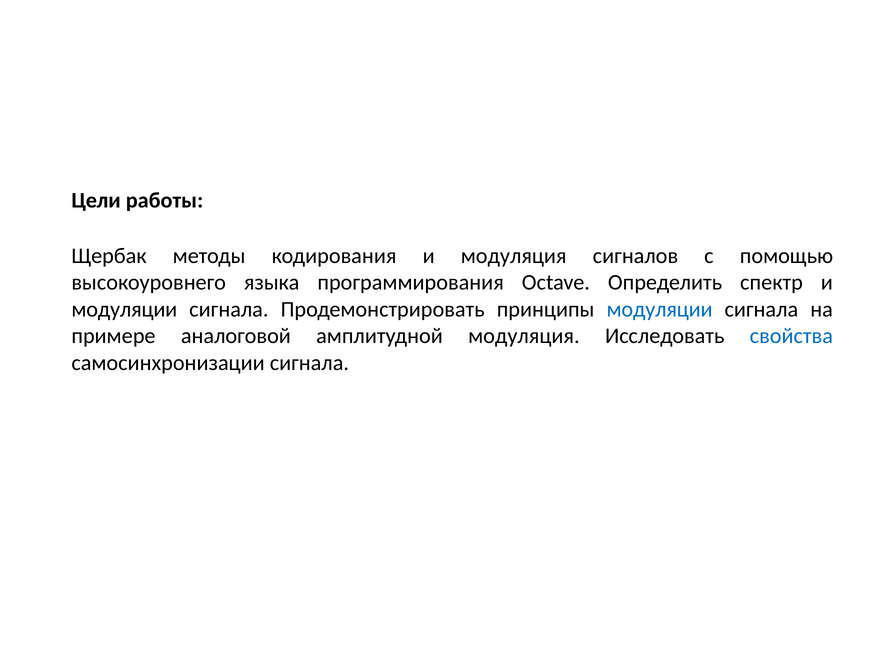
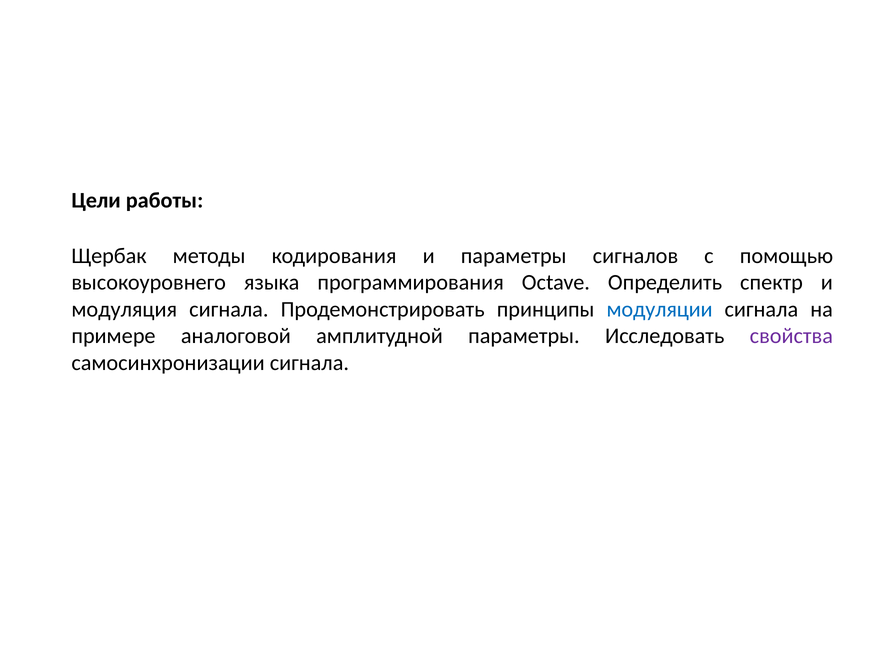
и модуляция: модуляция -> параметры
модуляции at (124, 309): модуляции -> модуляция
амплитудной модуляция: модуляция -> параметры
свойства colour: blue -> purple
